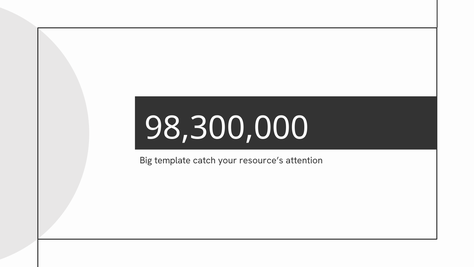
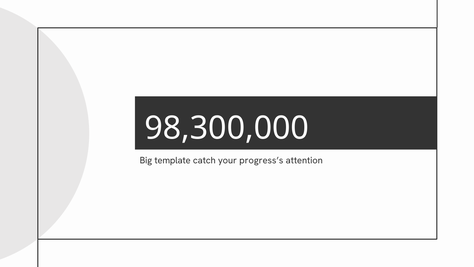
resource’s: resource’s -> progress’s
